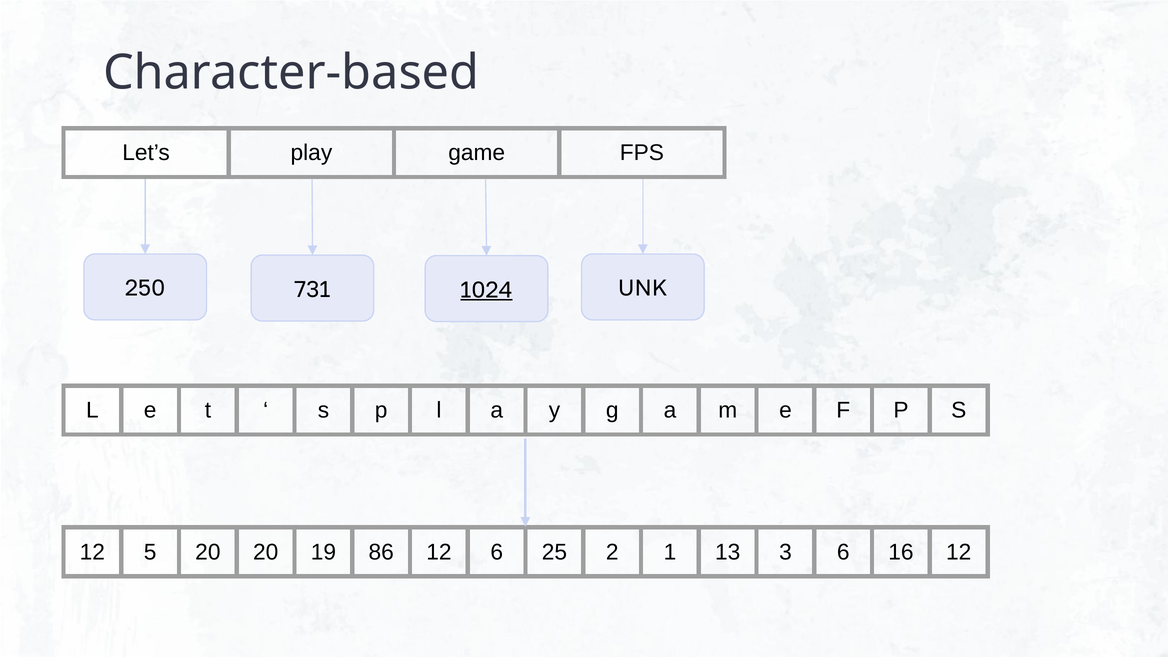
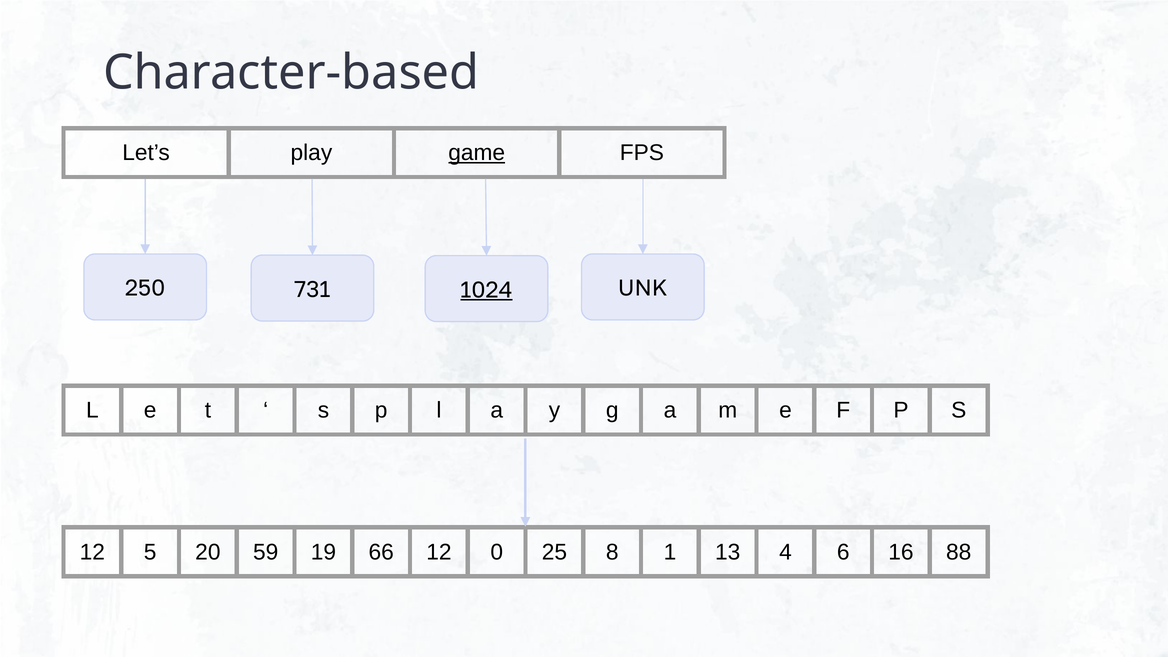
game underline: none -> present
20 20: 20 -> 59
86: 86 -> 66
12 6: 6 -> 0
2: 2 -> 8
3: 3 -> 4
16 12: 12 -> 88
